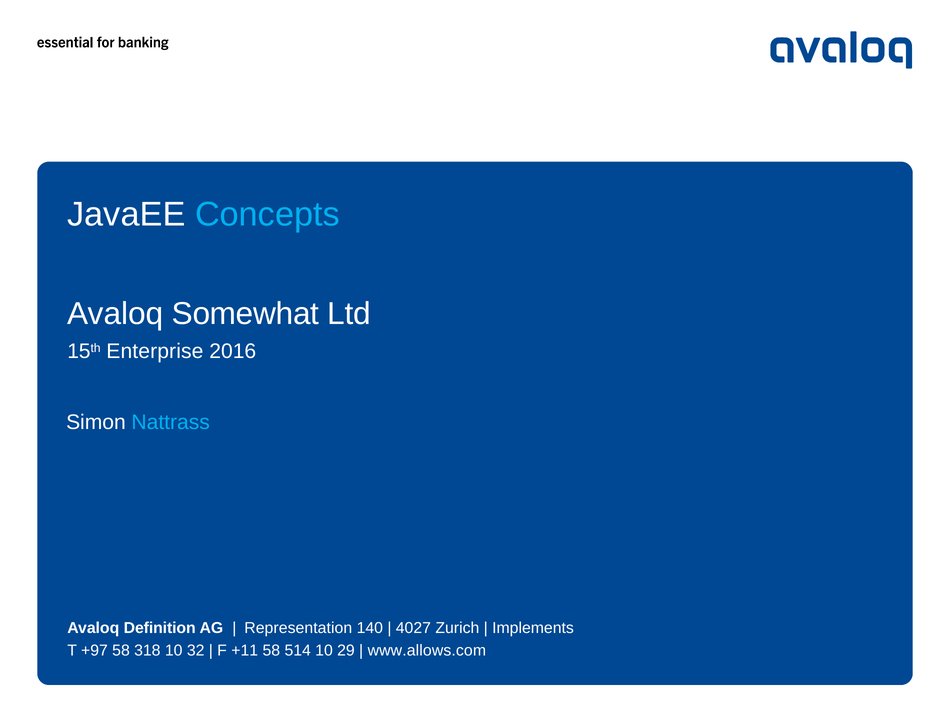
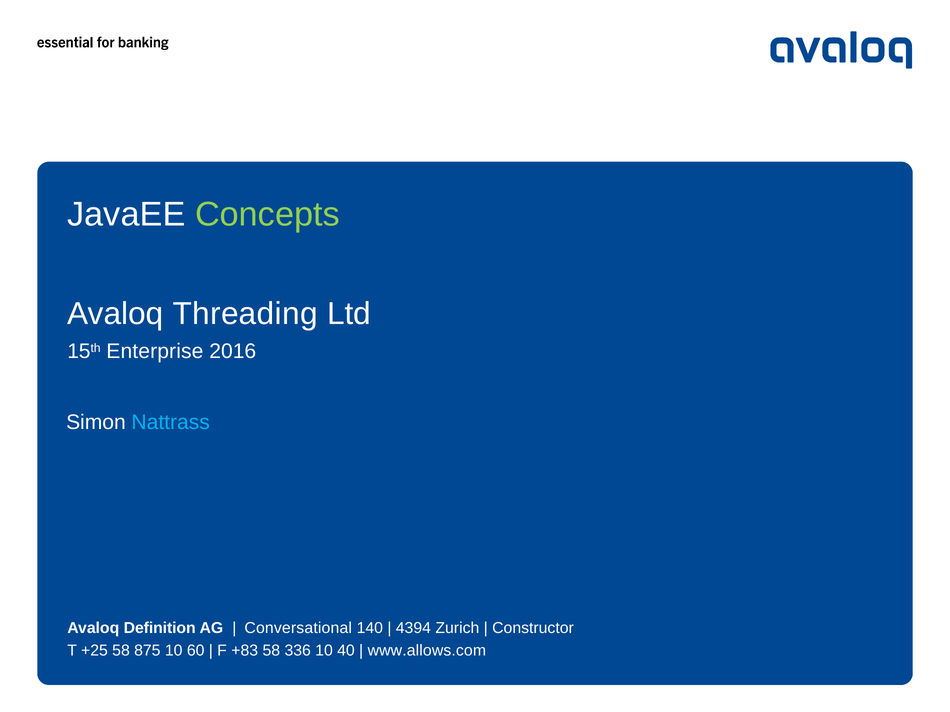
Concepts colour: light blue -> light green
Somewhat: Somewhat -> Threading
Representation: Representation -> Conversational
4027: 4027 -> 4394
Implements: Implements -> Constructor
+97: +97 -> +25
318: 318 -> 875
32: 32 -> 60
+11: +11 -> +83
514: 514 -> 336
29: 29 -> 40
